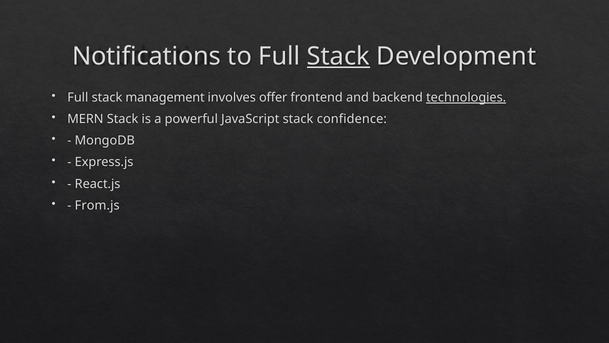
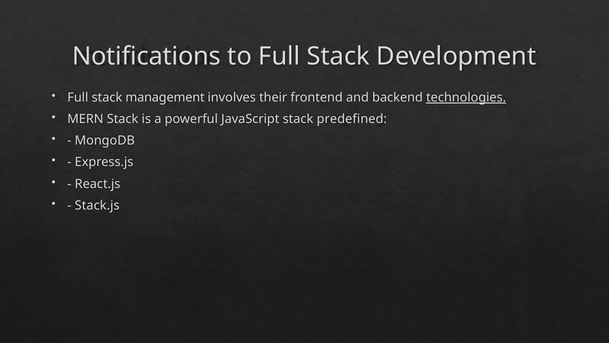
Stack at (338, 56) underline: present -> none
offer: offer -> their
confidence: confidence -> predefined
From.js: From.js -> Stack.js
